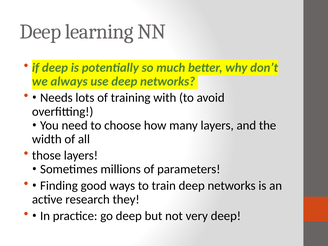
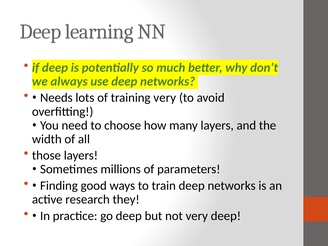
training with: with -> very
